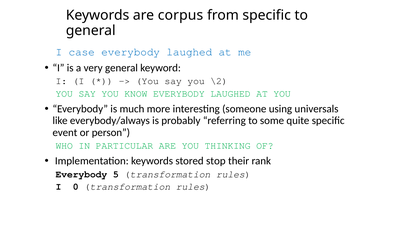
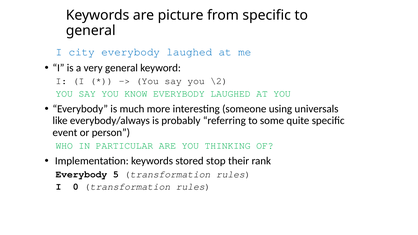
corpus: corpus -> picture
case: case -> city
